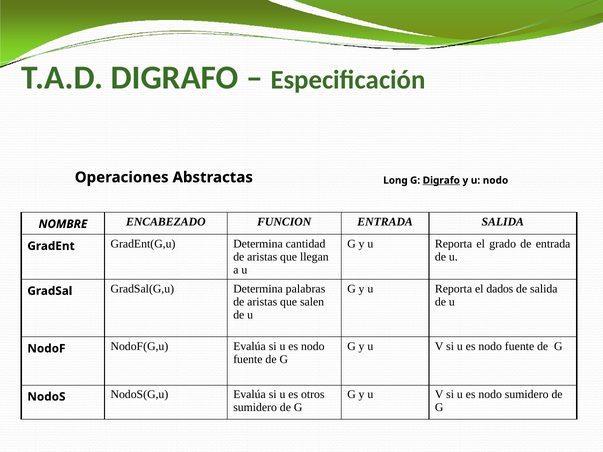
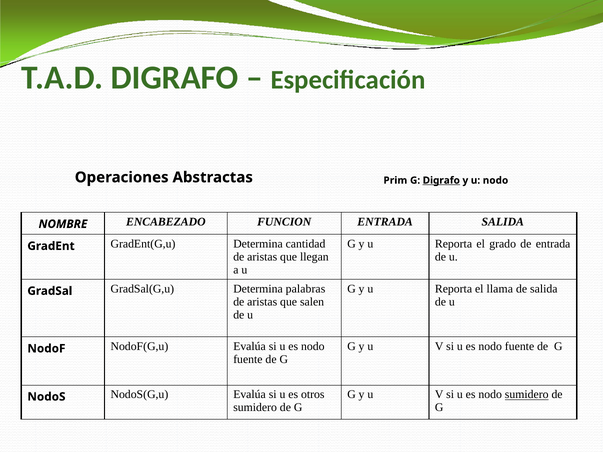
Long: Long -> Prim
dados: dados -> llama
sumidero at (527, 395) underline: none -> present
